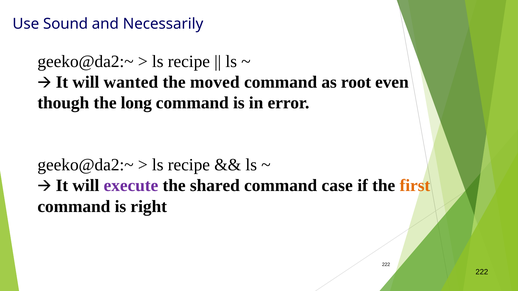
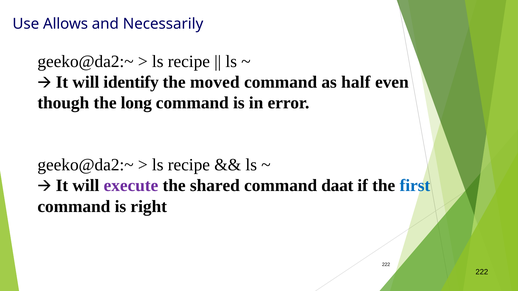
Sound: Sound -> Allows
wanted: wanted -> identify
root: root -> half
case: case -> daat
first colour: orange -> blue
